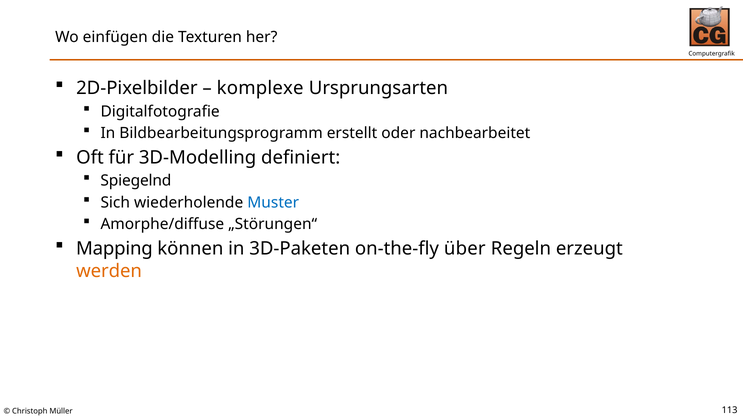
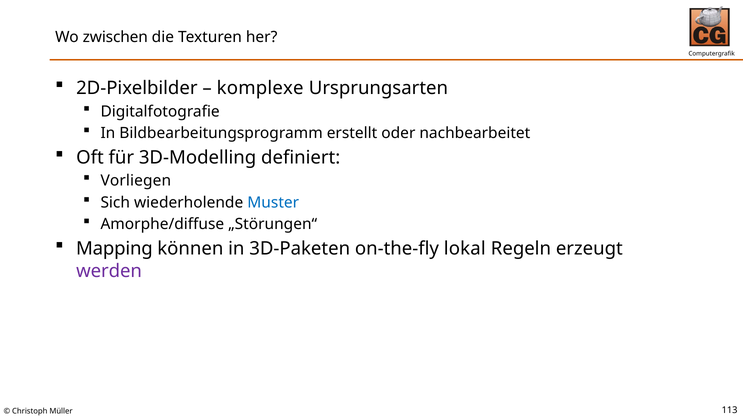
einfügen: einfügen -> zwischen
Spiegelnd: Spiegelnd -> Vorliegen
über: über -> lokal
werden colour: orange -> purple
